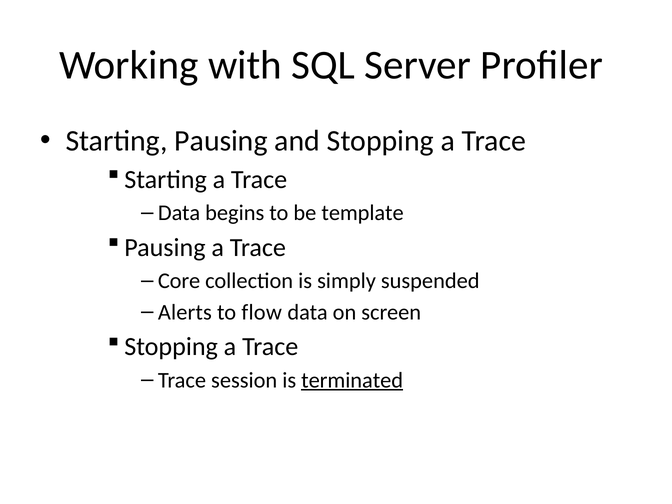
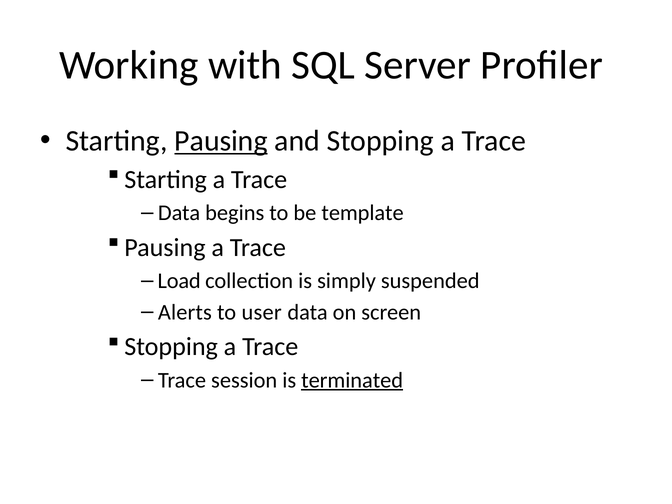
Pausing at (221, 141) underline: none -> present
Core: Core -> Load
flow: flow -> user
